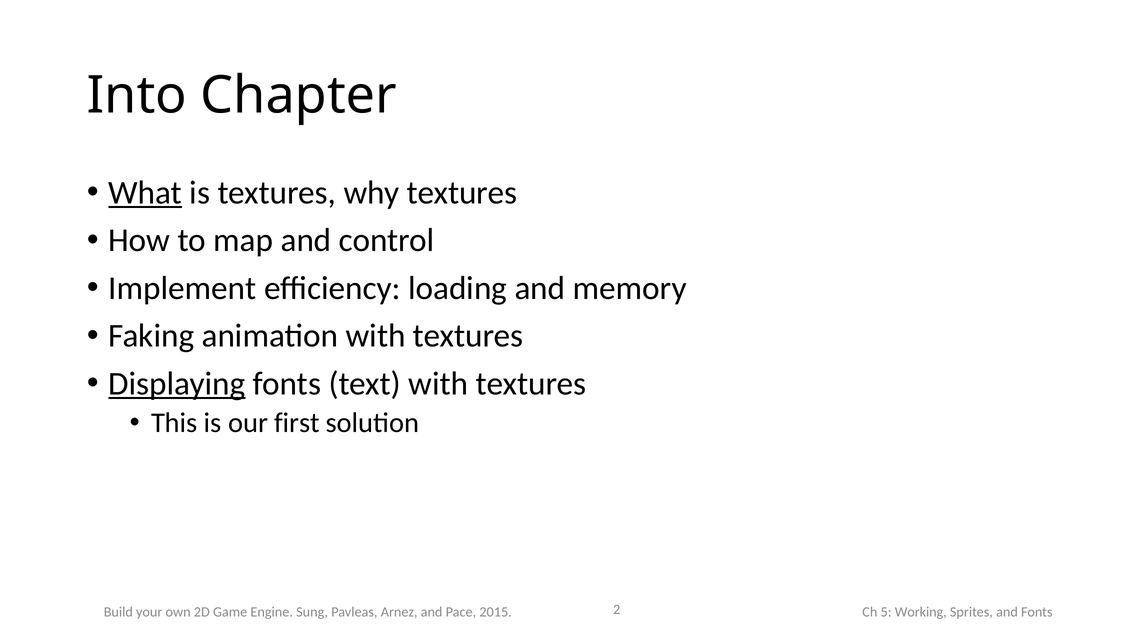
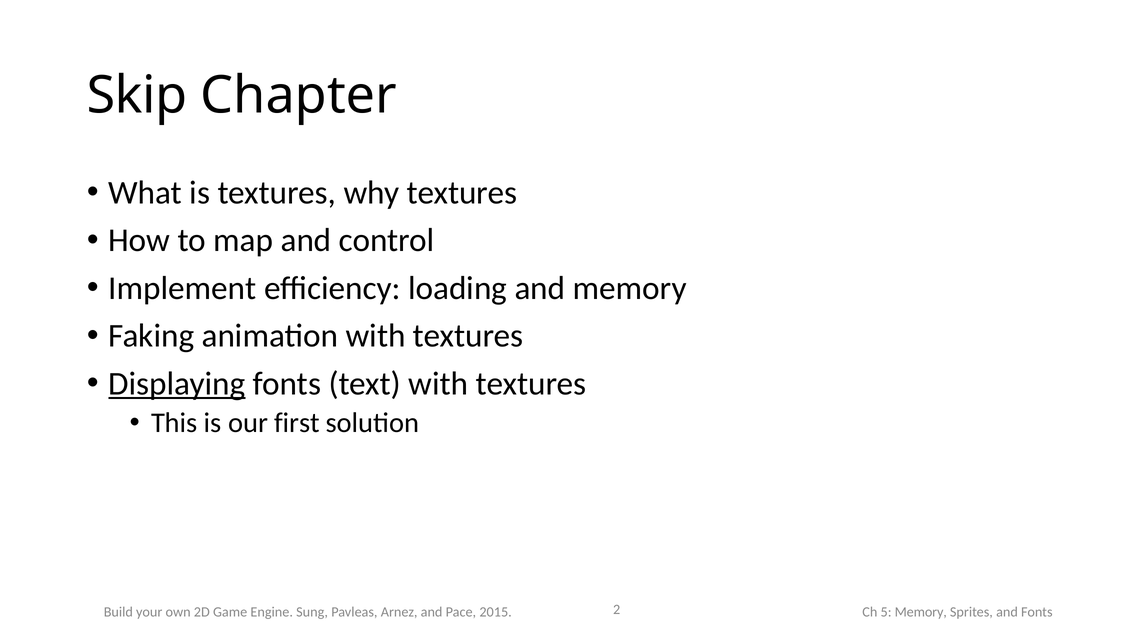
Into: Into -> Skip
What underline: present -> none
Working at (921, 612): Working -> Memory
